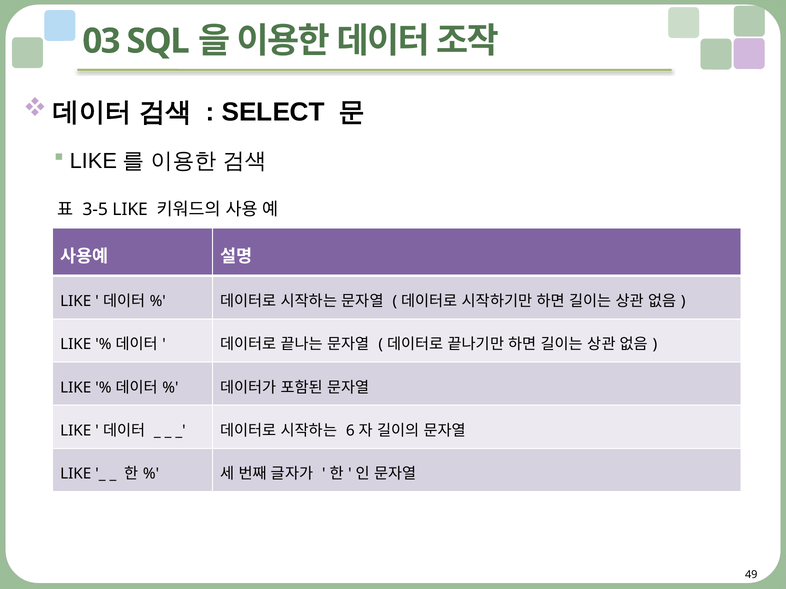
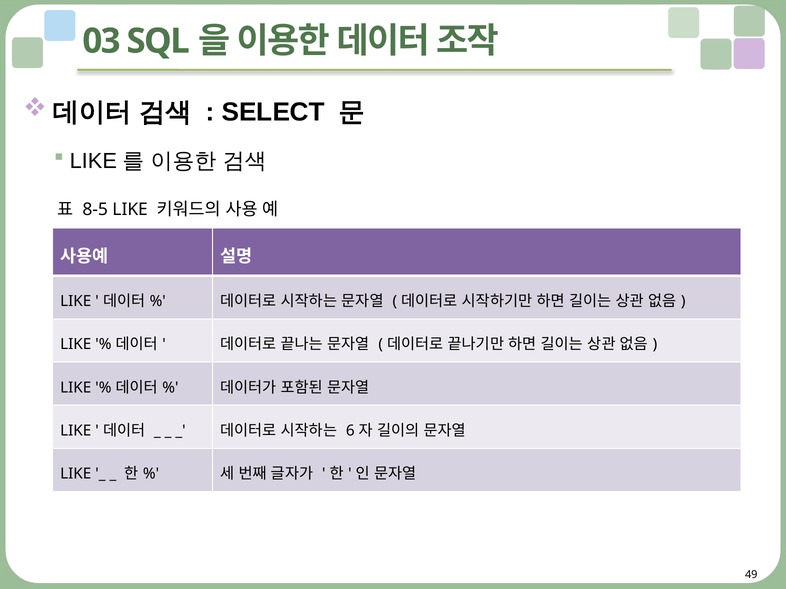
3-5: 3-5 -> 8-5
